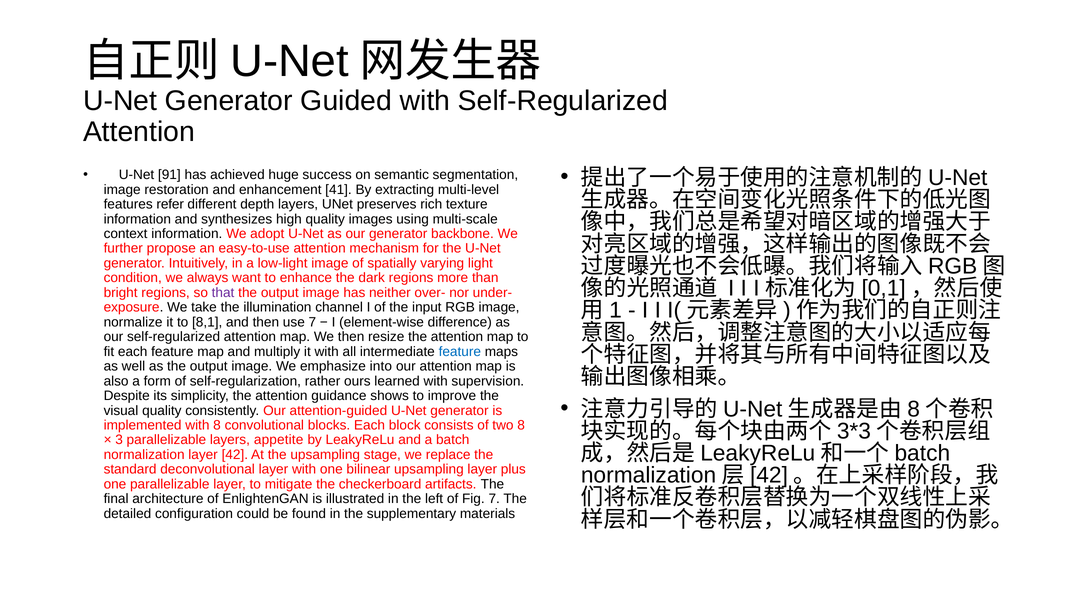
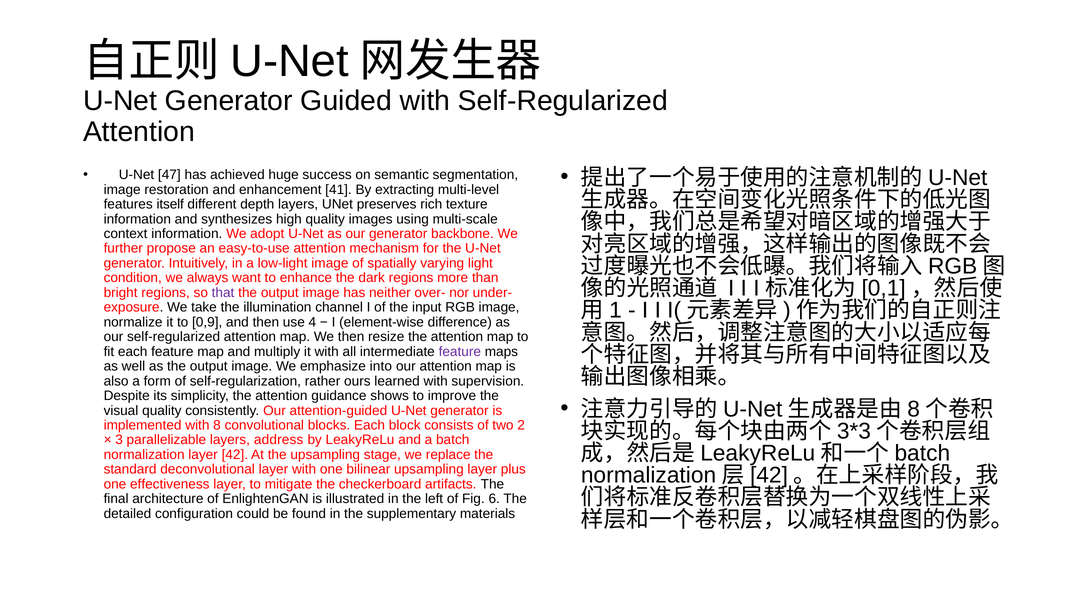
91: 91 -> 47
refer: refer -> itself
8,1: 8,1 -> 0,9
use 7: 7 -> 4
feature at (460, 351) colour: blue -> purple
two 8: 8 -> 2
appetite: appetite -> address
one parallelizable: parallelizable -> effectiveness
Fig 7: 7 -> 6
